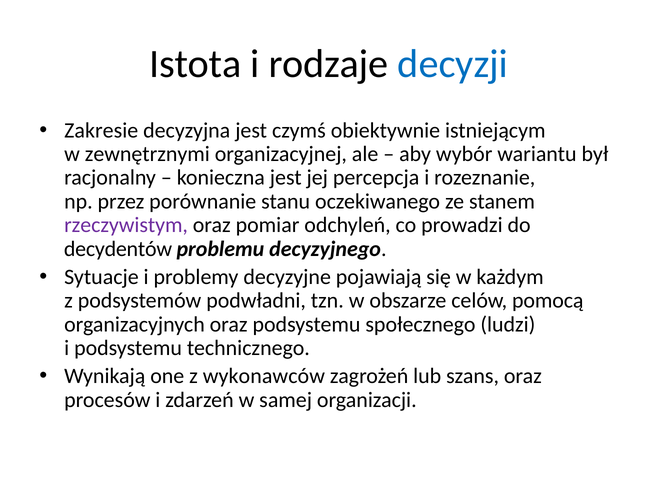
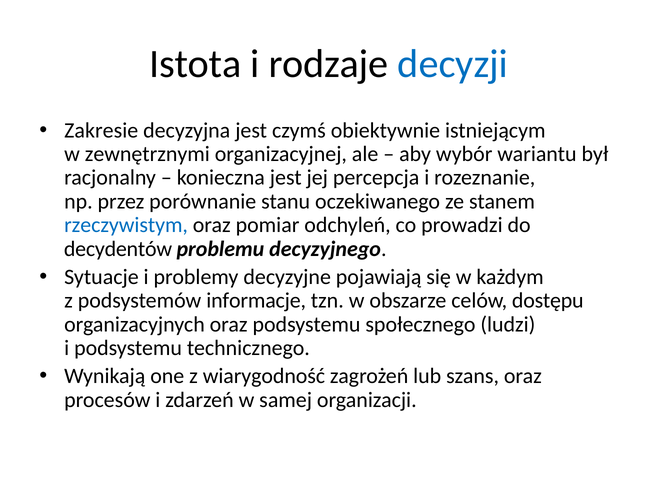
rzeczywistym colour: purple -> blue
podwładni: podwładni -> informacje
pomocą: pomocą -> dostępu
wykonawców: wykonawców -> wiarygodność
